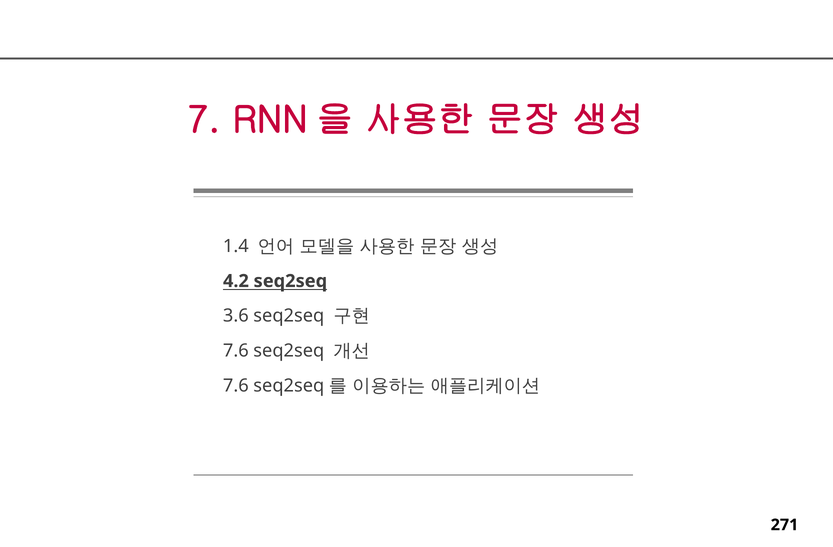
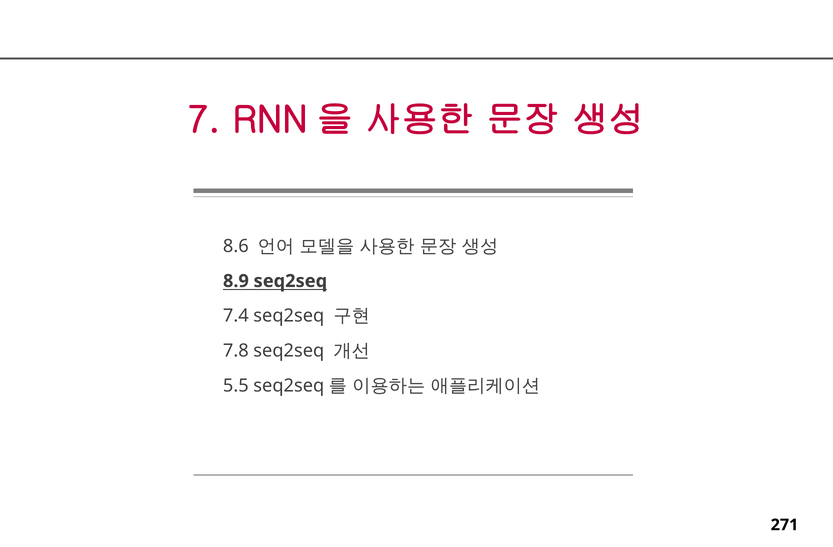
1.4: 1.4 -> 8.6
4.2: 4.2 -> 8.9
3.6: 3.6 -> 7.4
7.6 at (236, 351): 7.6 -> 7.8
7.6 at (236, 386): 7.6 -> 5.5
